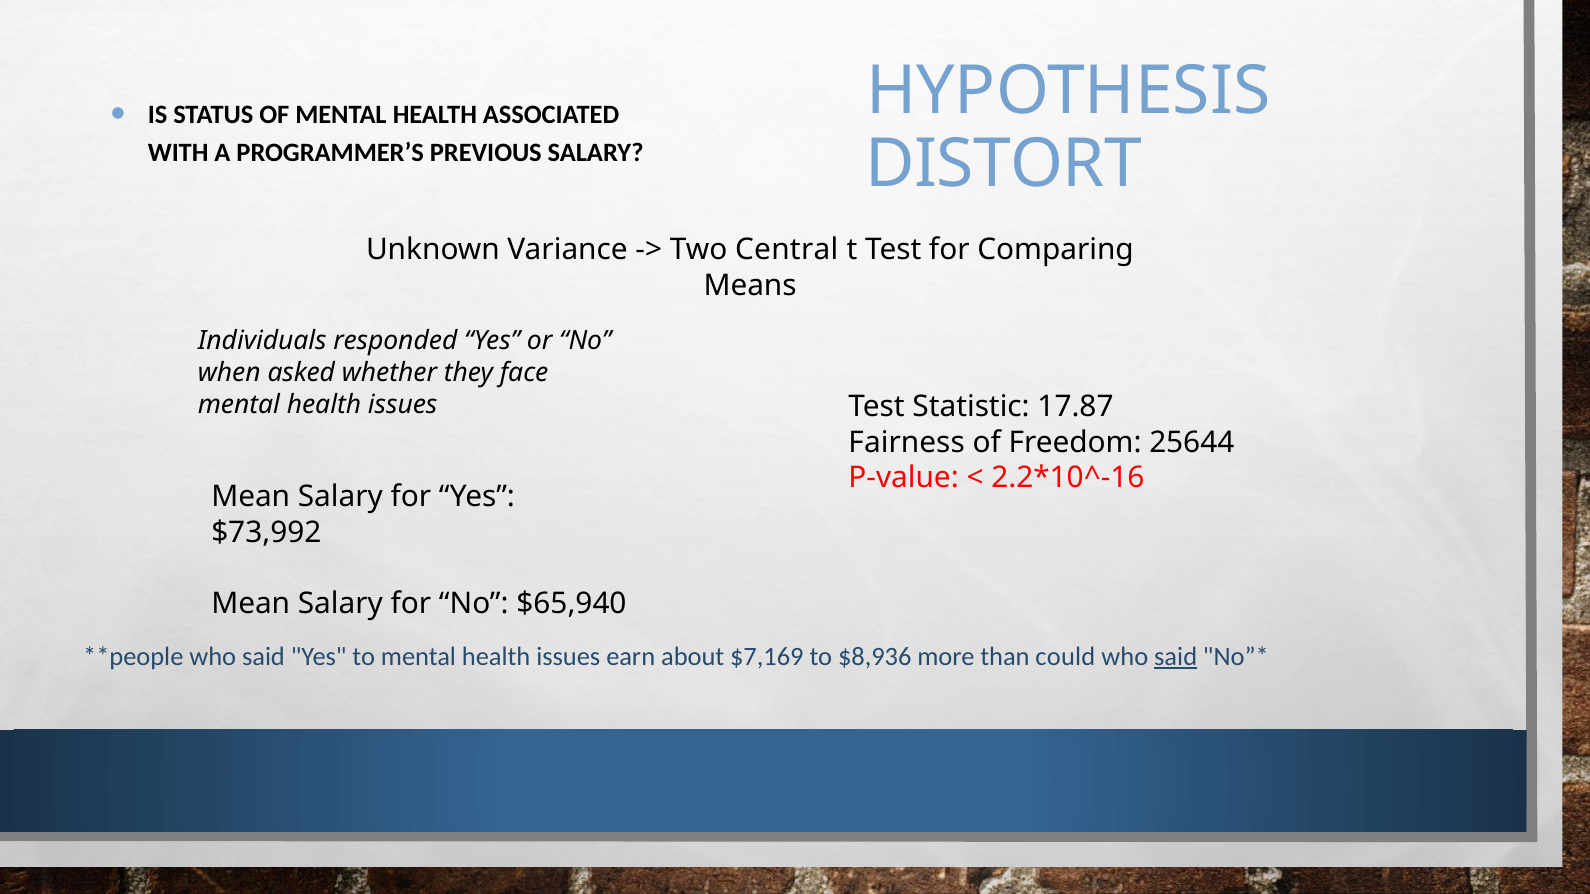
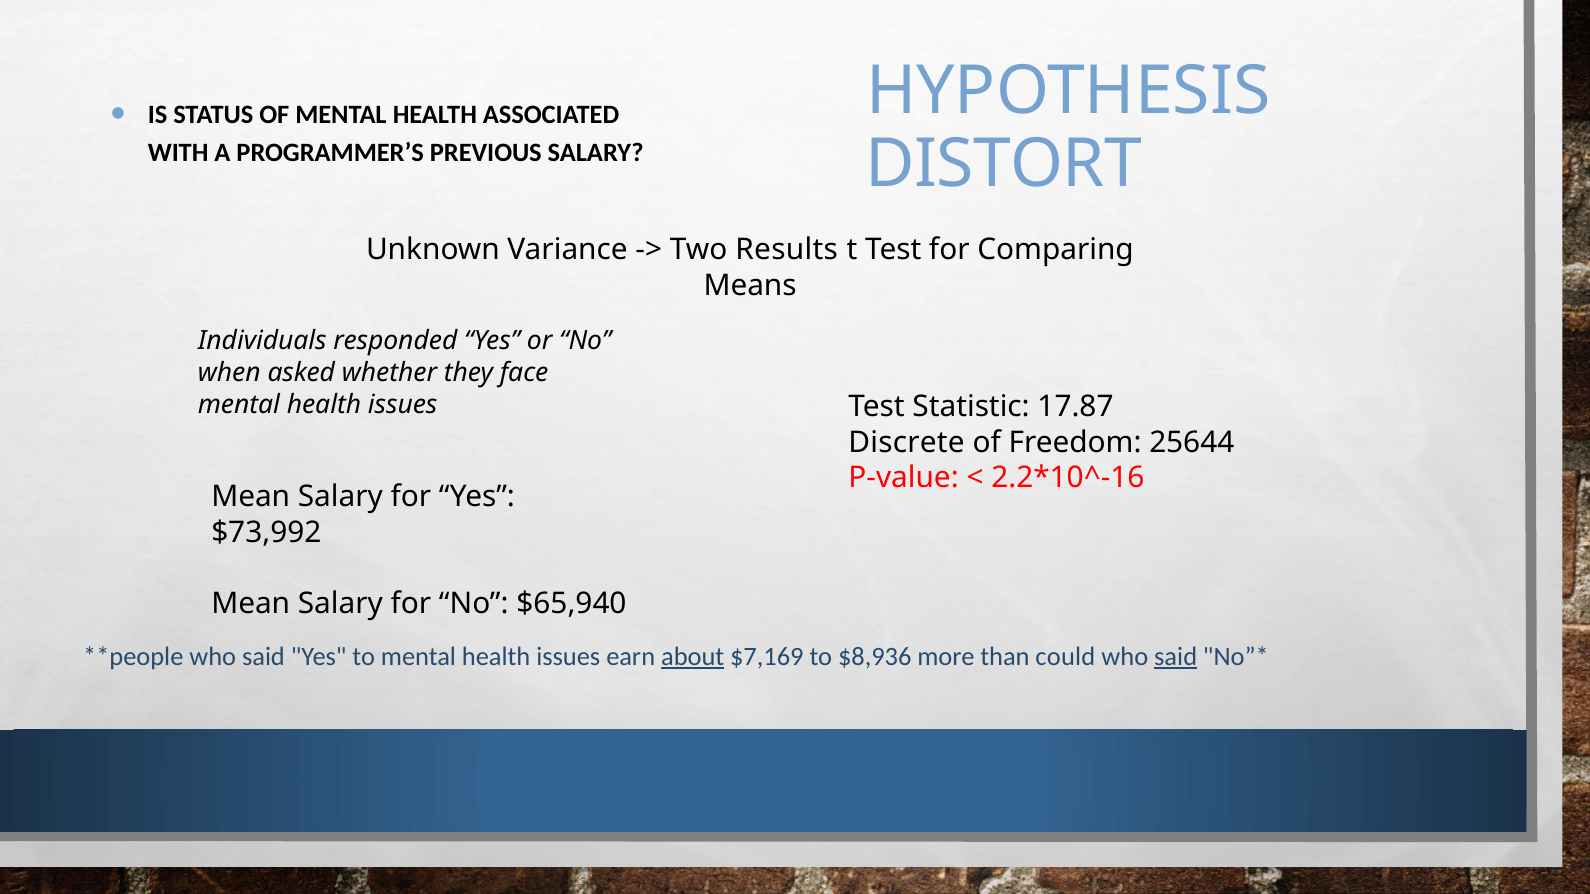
Central: Central -> Results
Fairness: Fairness -> Discrete
about underline: none -> present
